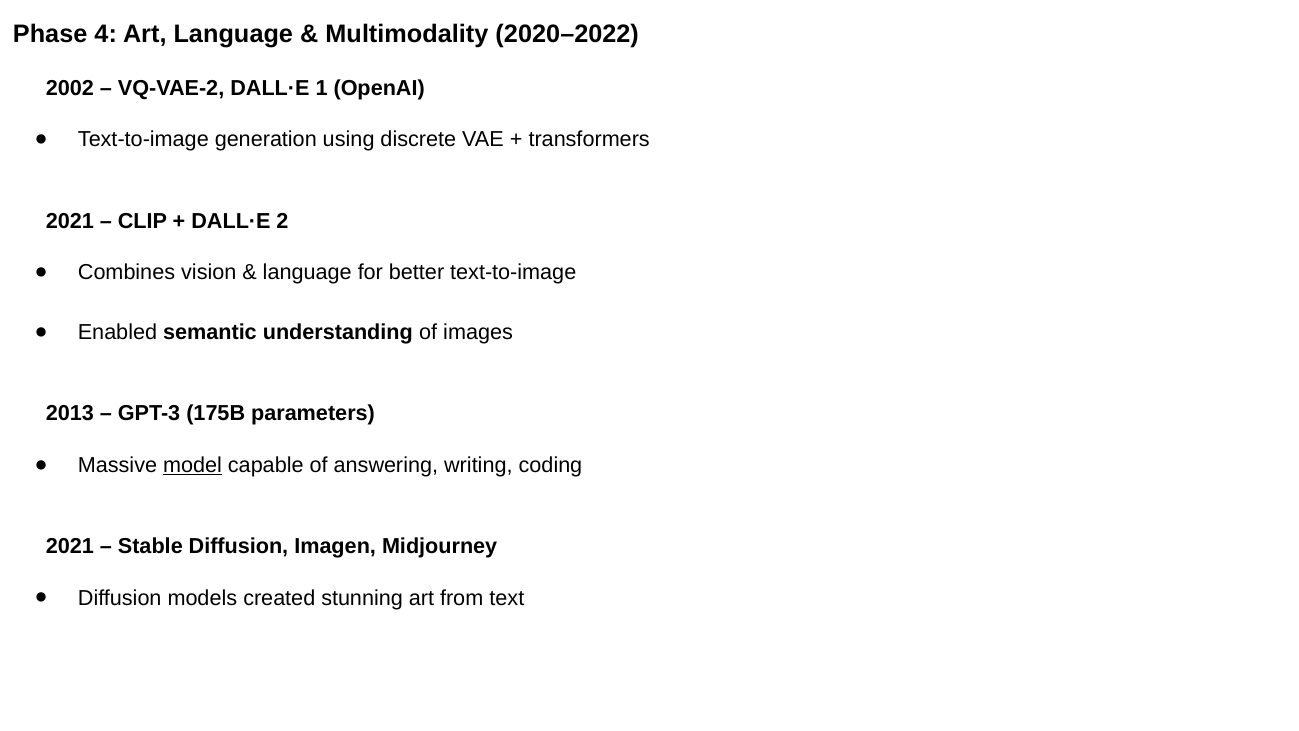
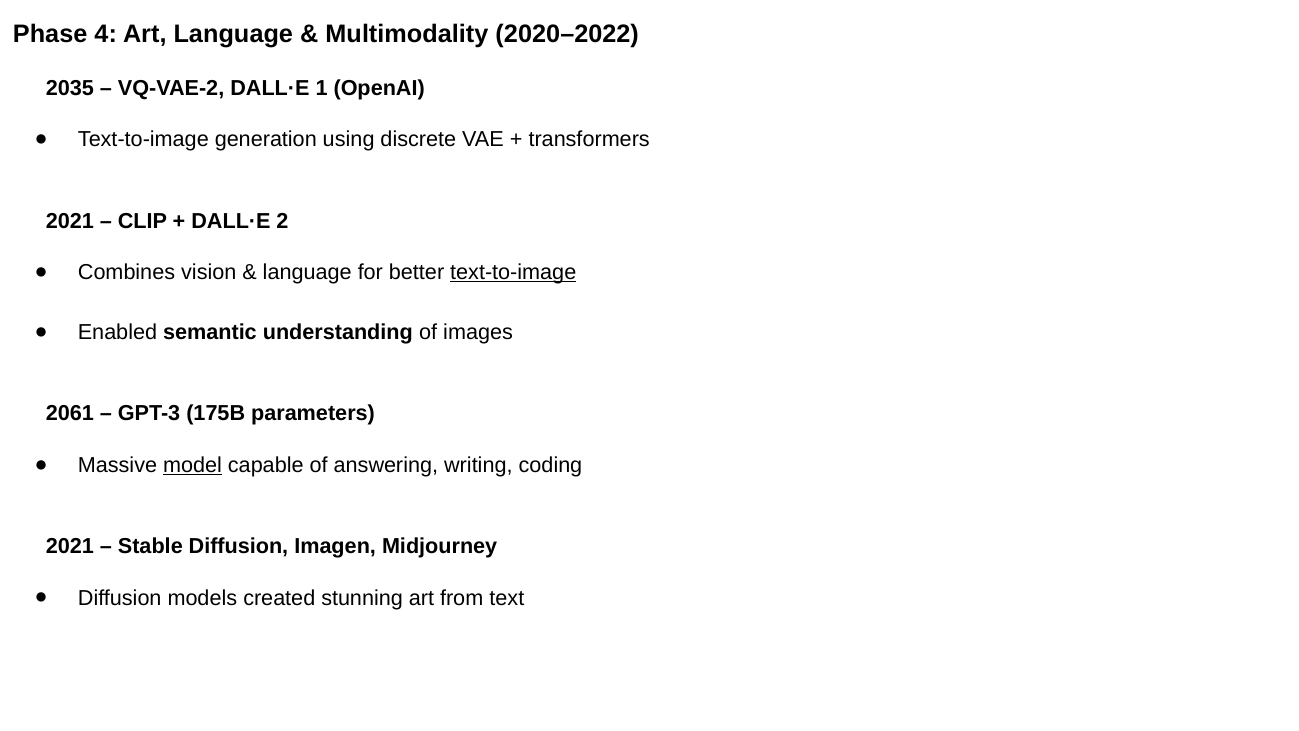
2002: 2002 -> 2035
text-to-image at (513, 272) underline: none -> present
2013: 2013 -> 2061
